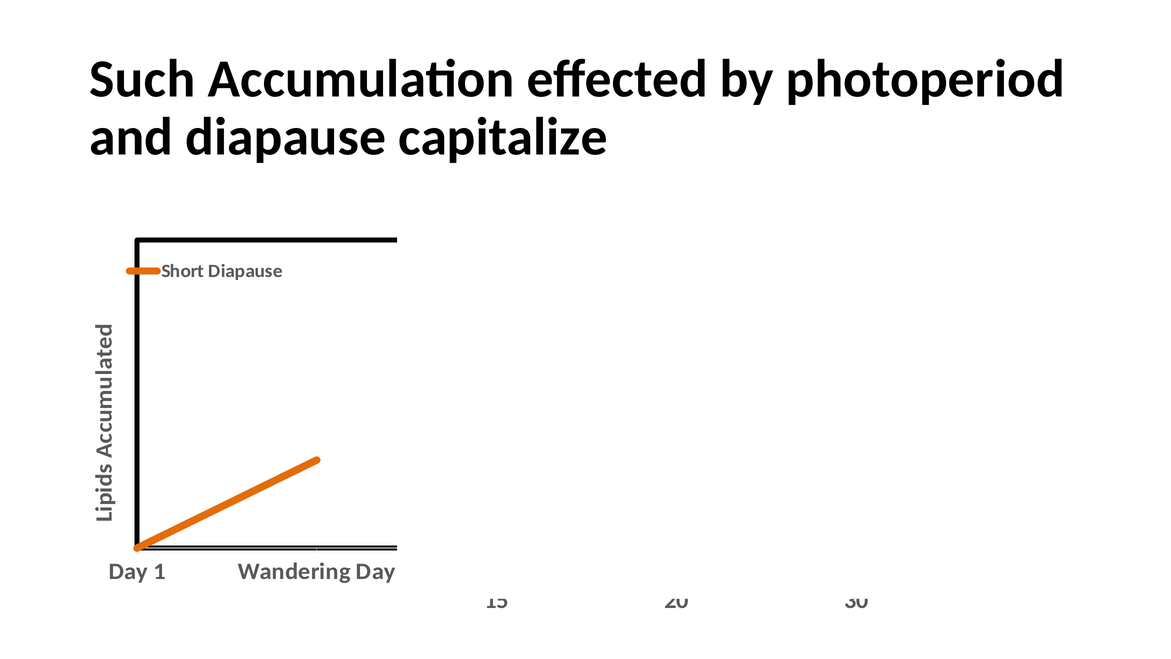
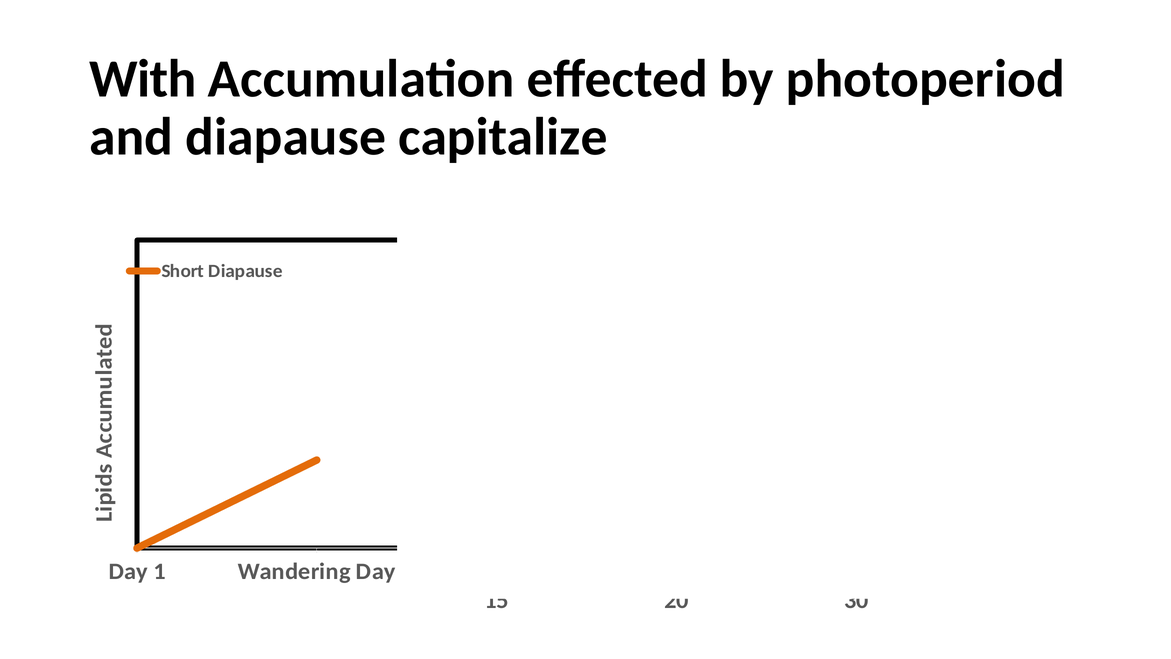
Such: Such -> With
